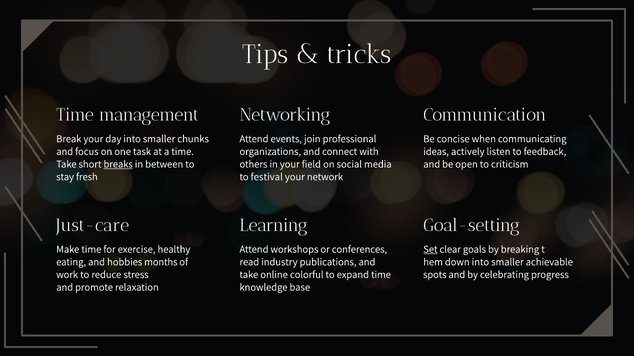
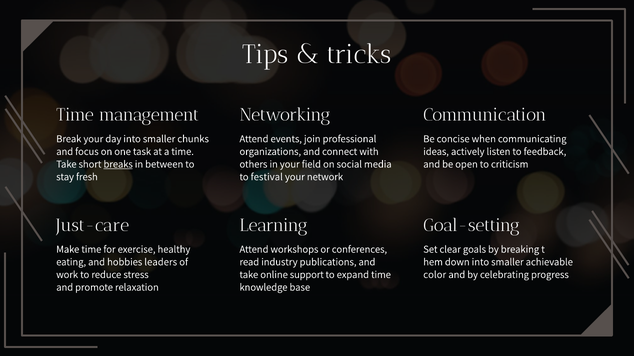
Set underline: present -> none
months: months -> leaders
colorful: colorful -> support
spots: spots -> color
